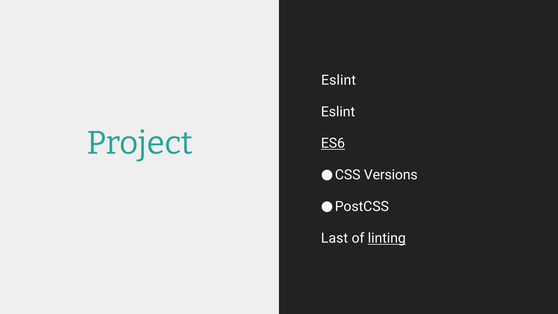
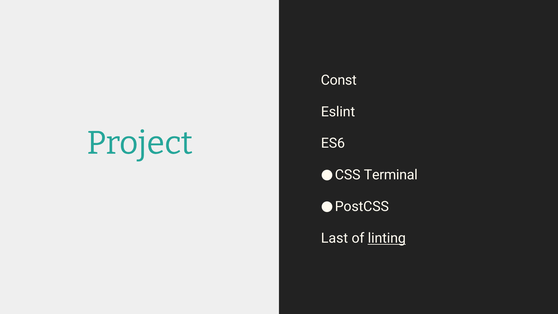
Eslint at (339, 80): Eslint -> Const
ES6 underline: present -> none
Versions: Versions -> Terminal
